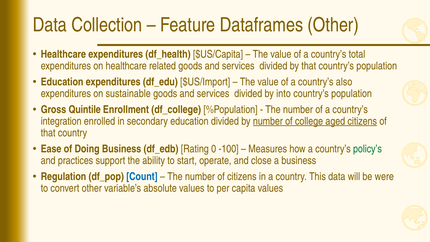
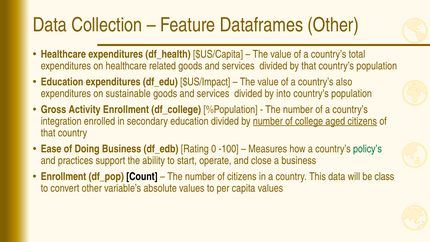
$US/Import: $US/Import -> $US/Impact
Quintile: Quintile -> Activity
Regulation at (63, 177): Regulation -> Enrollment
Count colour: blue -> black
were: were -> class
